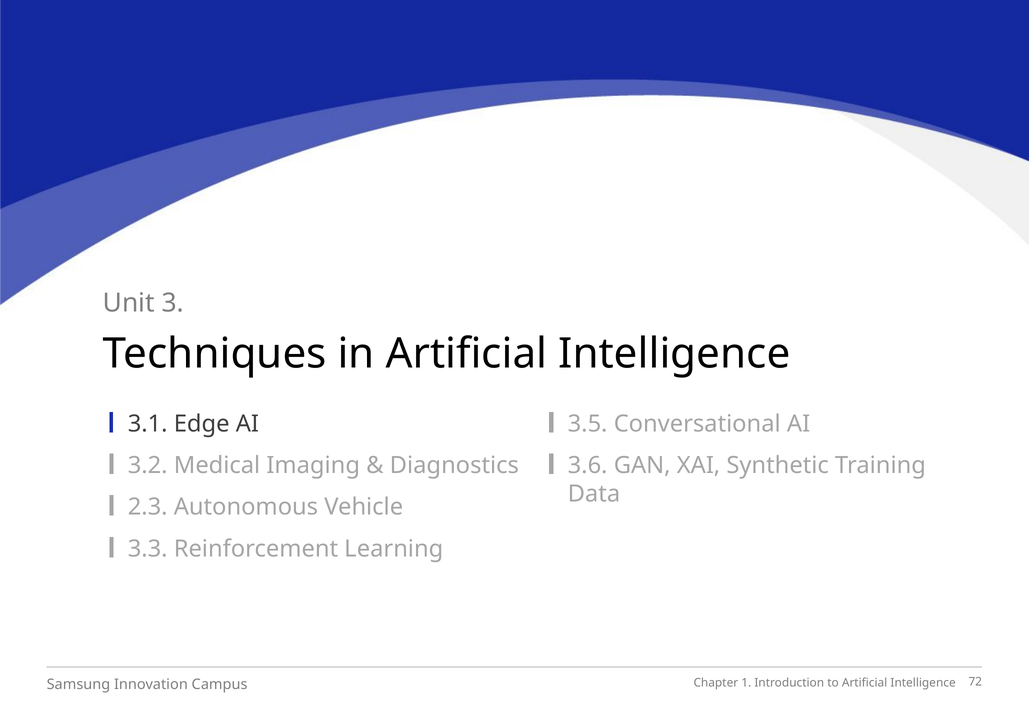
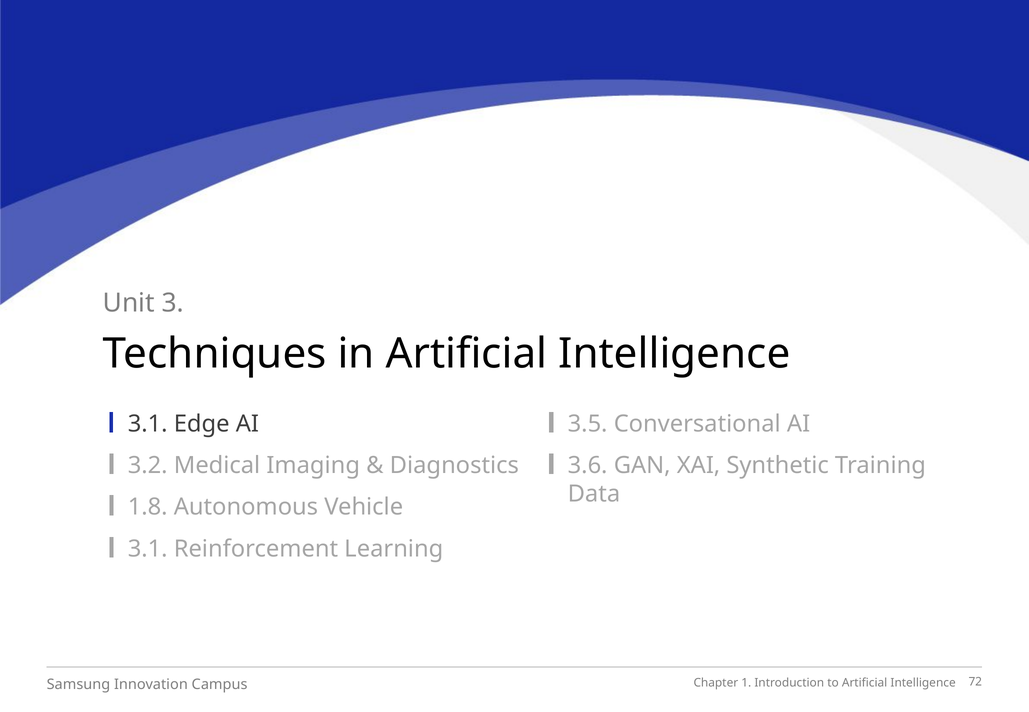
2.3: 2.3 -> 1.8
3.3 at (148, 549): 3.3 -> 3.1
